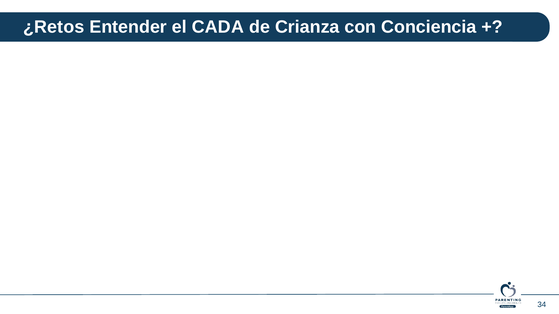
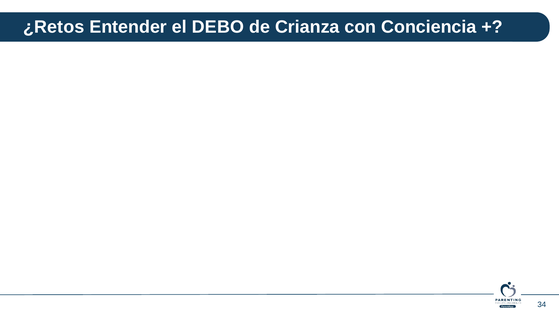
CADA: CADA -> DEBO
